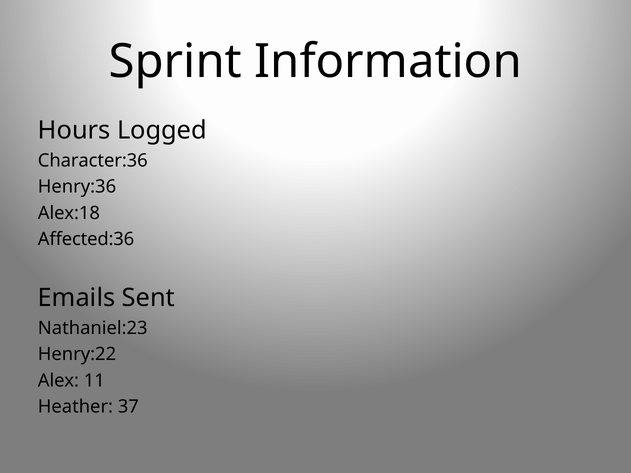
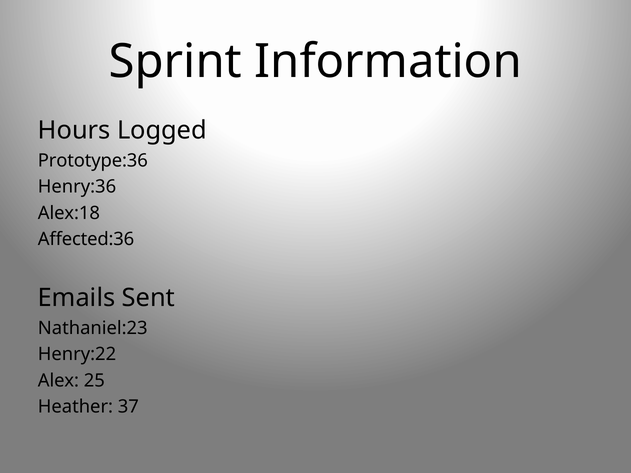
Character:36: Character:36 -> Prototype:36
11: 11 -> 25
